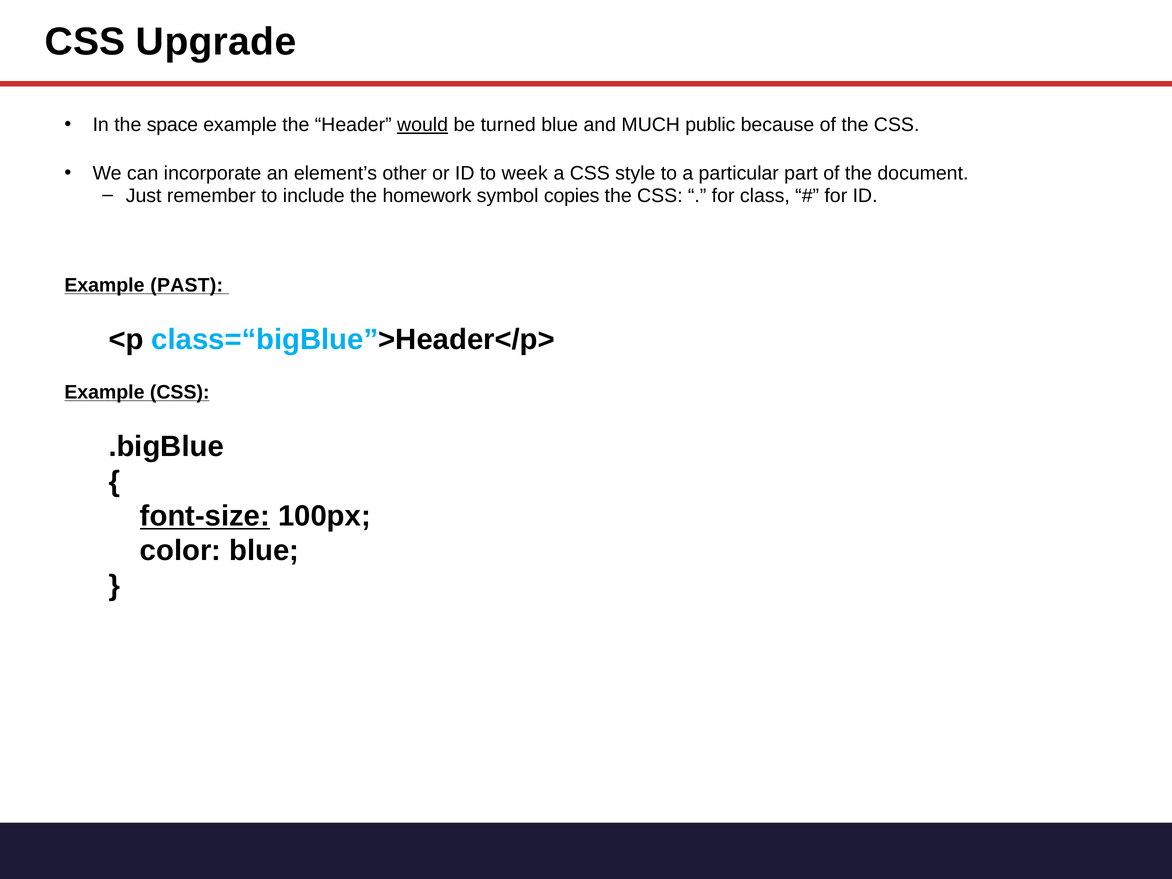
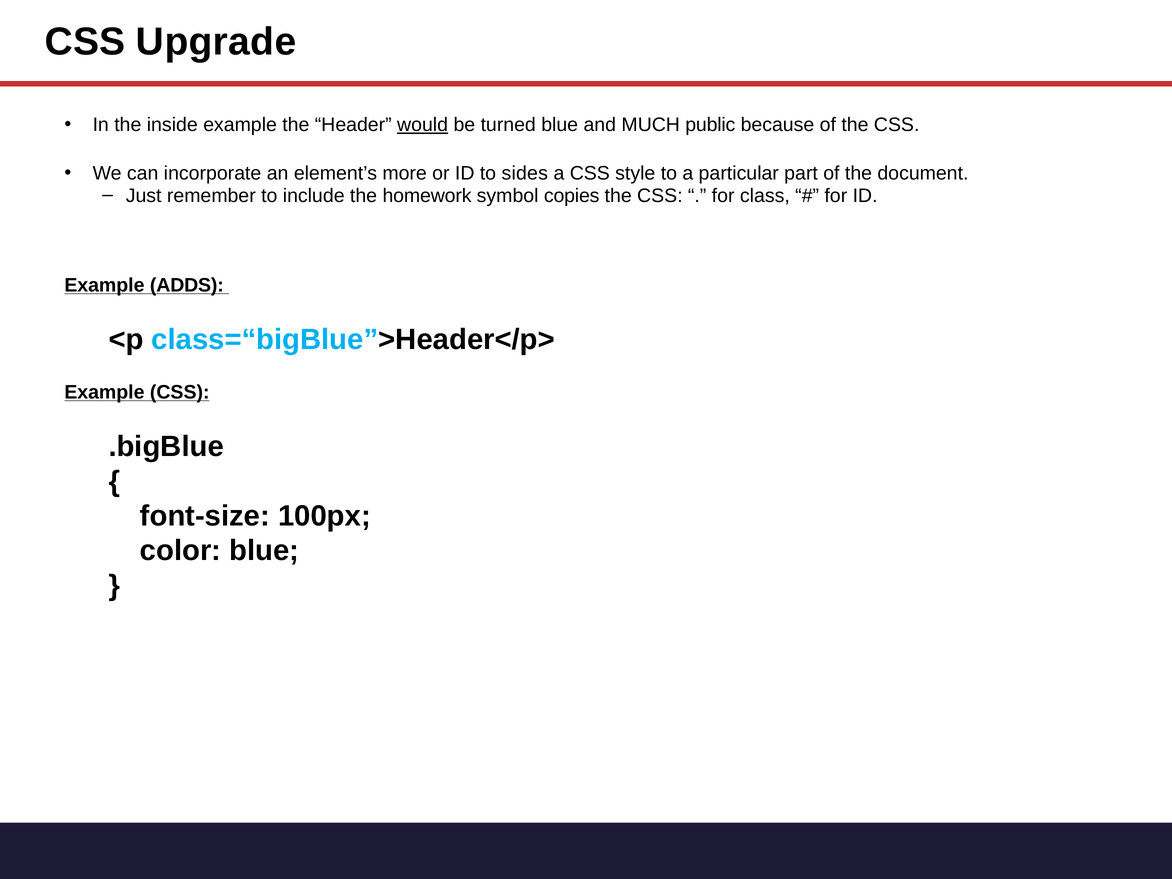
space: space -> inside
other: other -> more
week: week -> sides
PAST: PAST -> ADDS
font-size underline: present -> none
